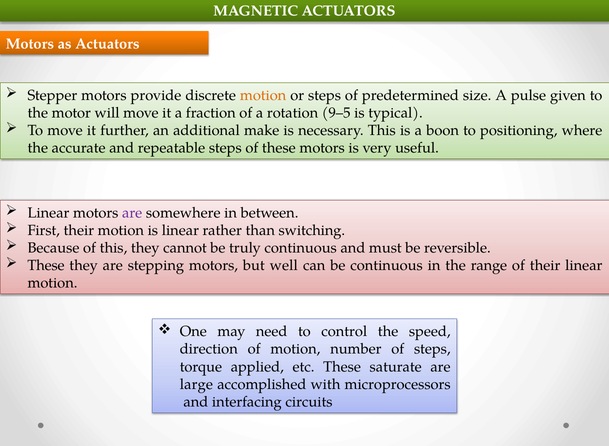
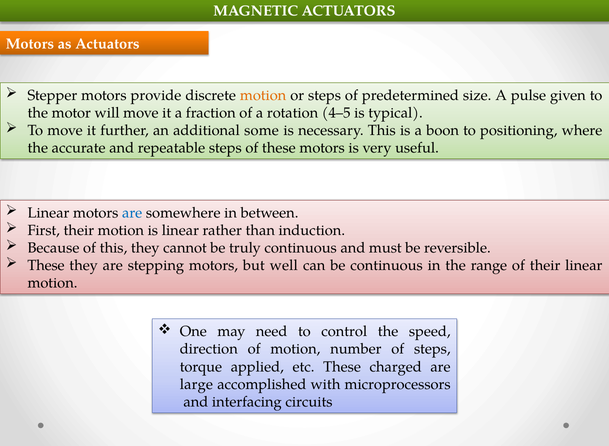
9–5: 9–5 -> 4–5
make: make -> some
are at (132, 213) colour: purple -> blue
switching: switching -> induction
saturate: saturate -> charged
